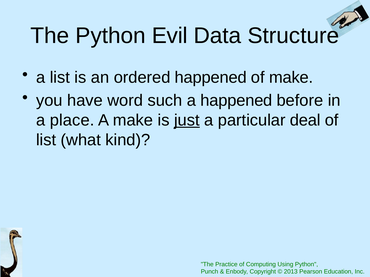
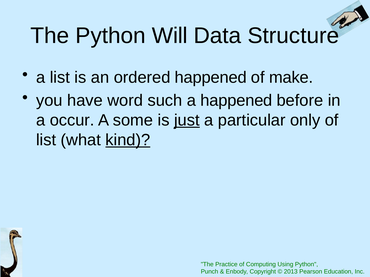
Evil: Evil -> Will
place: place -> occur
A make: make -> some
deal: deal -> only
kind underline: none -> present
